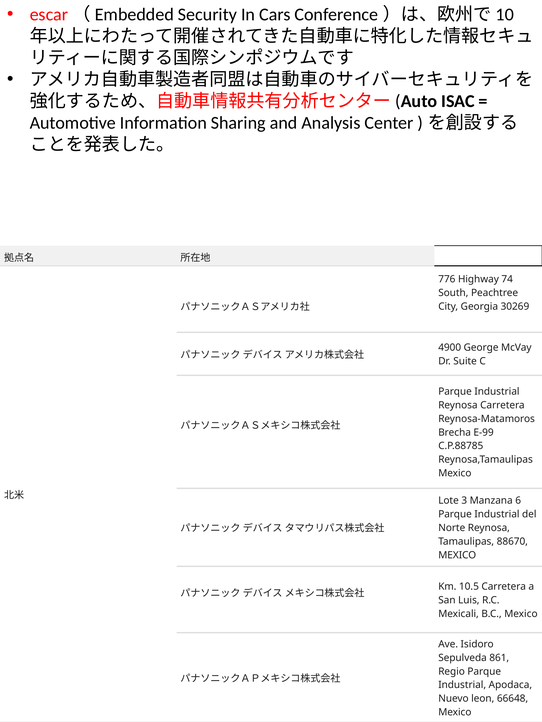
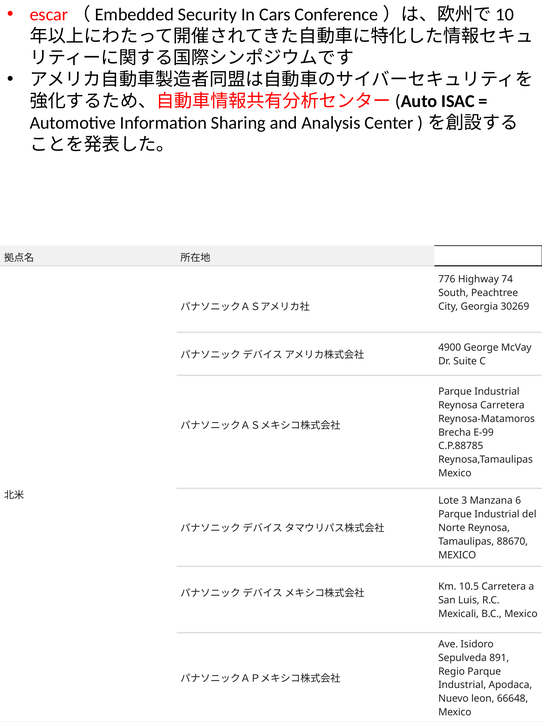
861: 861 -> 891
